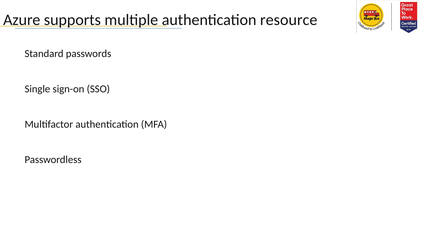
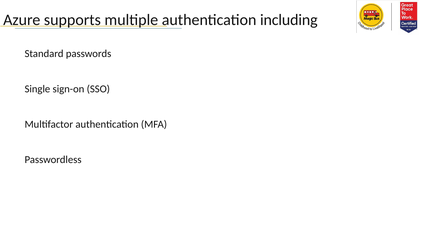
resource: resource -> including
